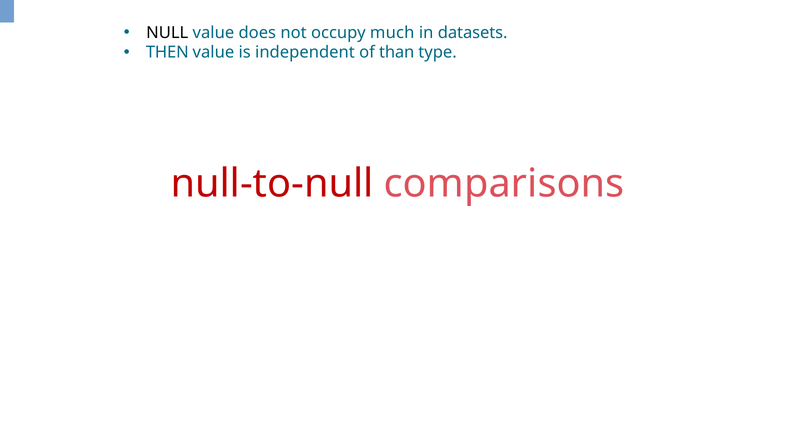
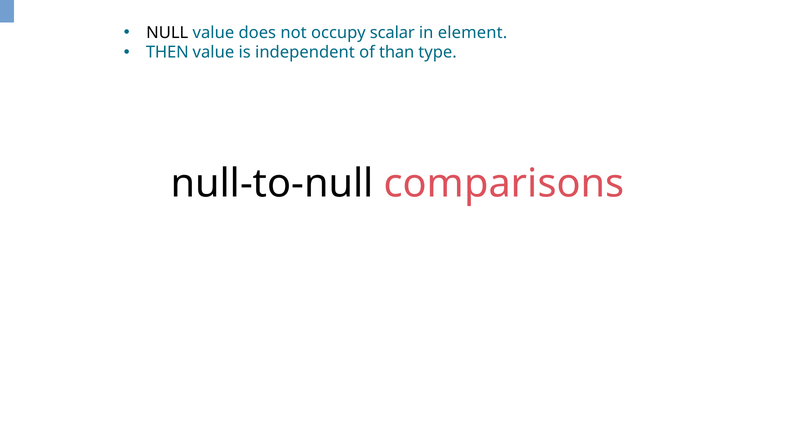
much: much -> scalar
datasets: datasets -> element
null-to-null colour: red -> black
